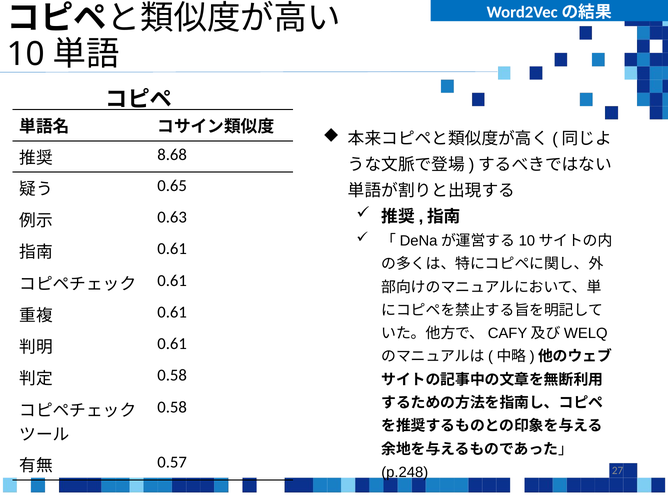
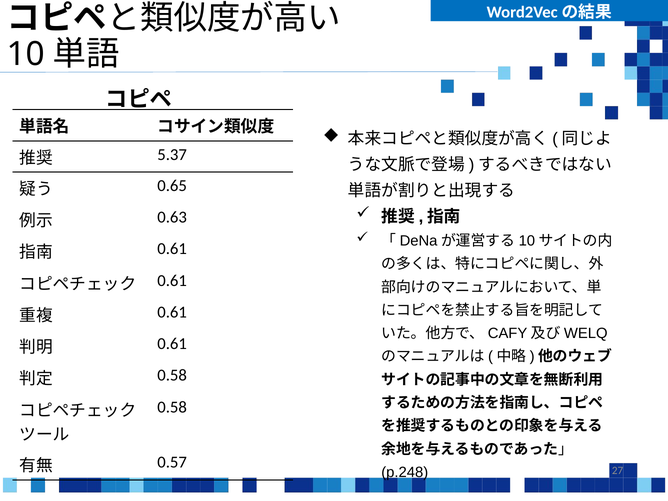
8.68: 8.68 -> 5.37
